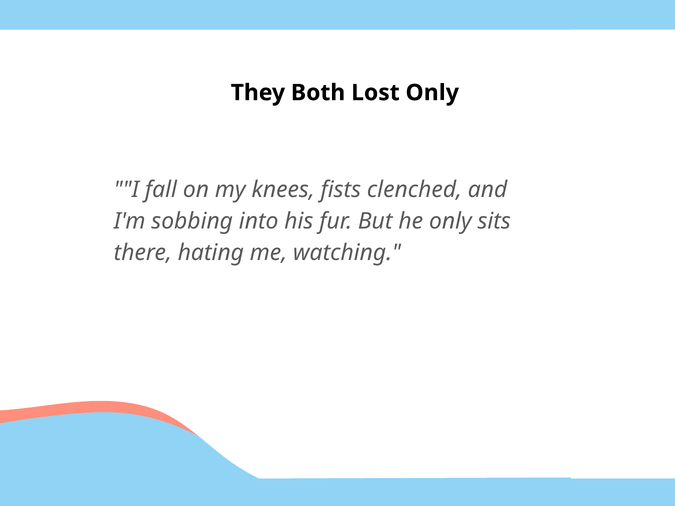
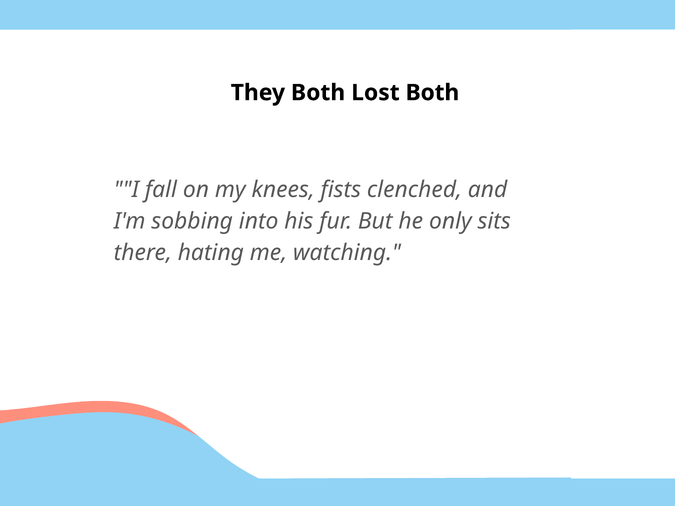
Lost Only: Only -> Both
